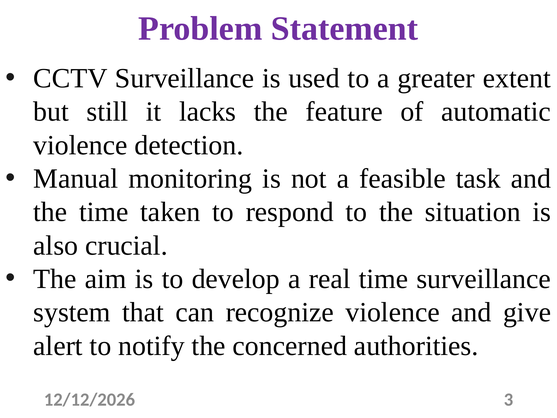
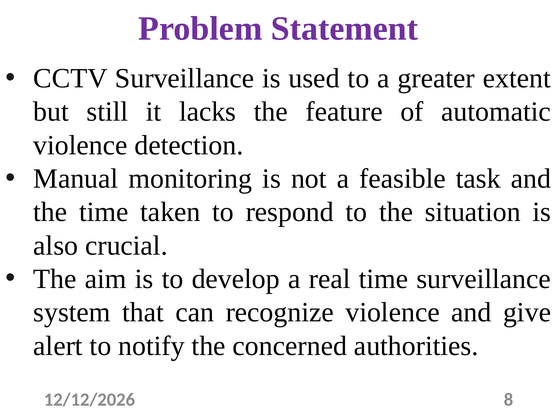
3: 3 -> 8
